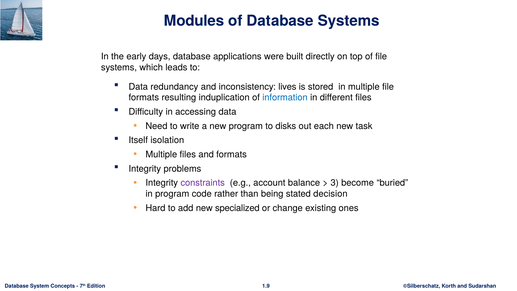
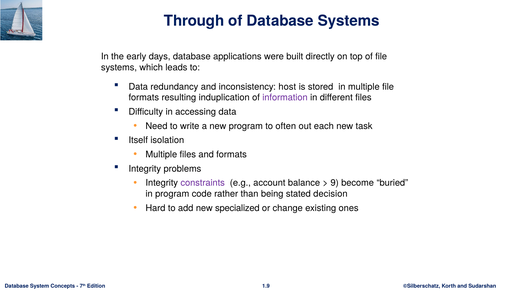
Modules: Modules -> Through
lives: lives -> host
information colour: blue -> purple
disks: disks -> often
3: 3 -> 9
